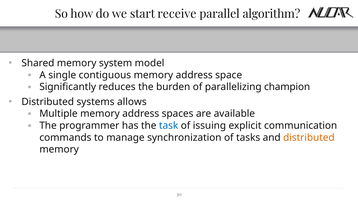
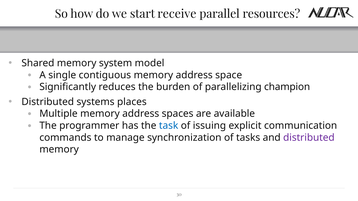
algorithm: algorithm -> resources
allows: allows -> places
distributed at (309, 138) colour: orange -> purple
